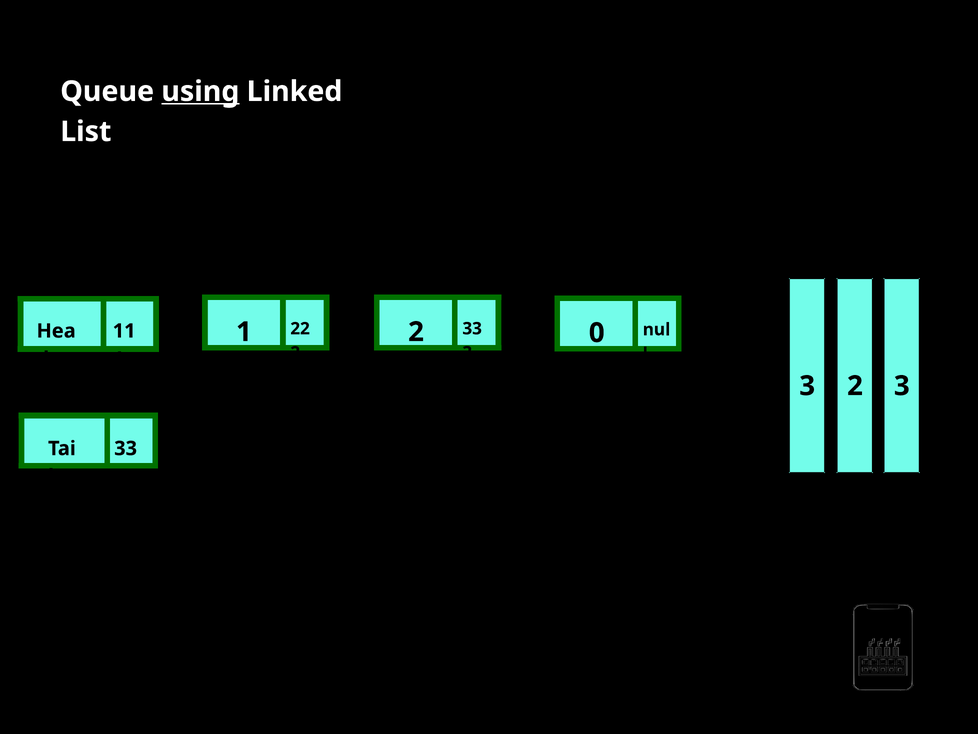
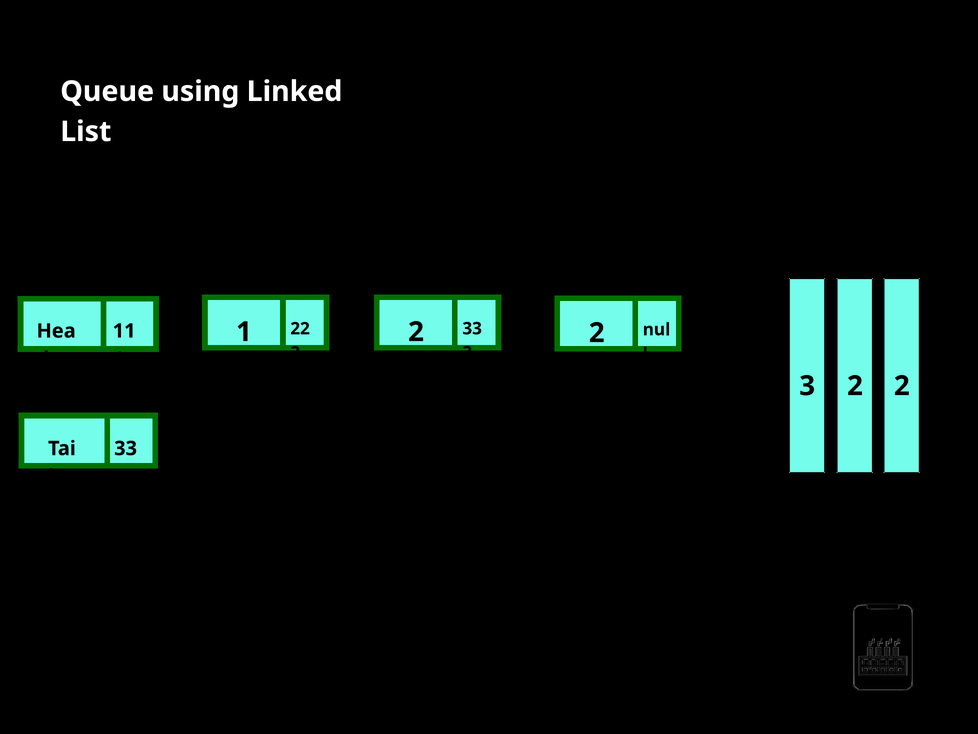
using underline: present -> none
1 2 0: 0 -> 2
3 2 3: 3 -> 2
